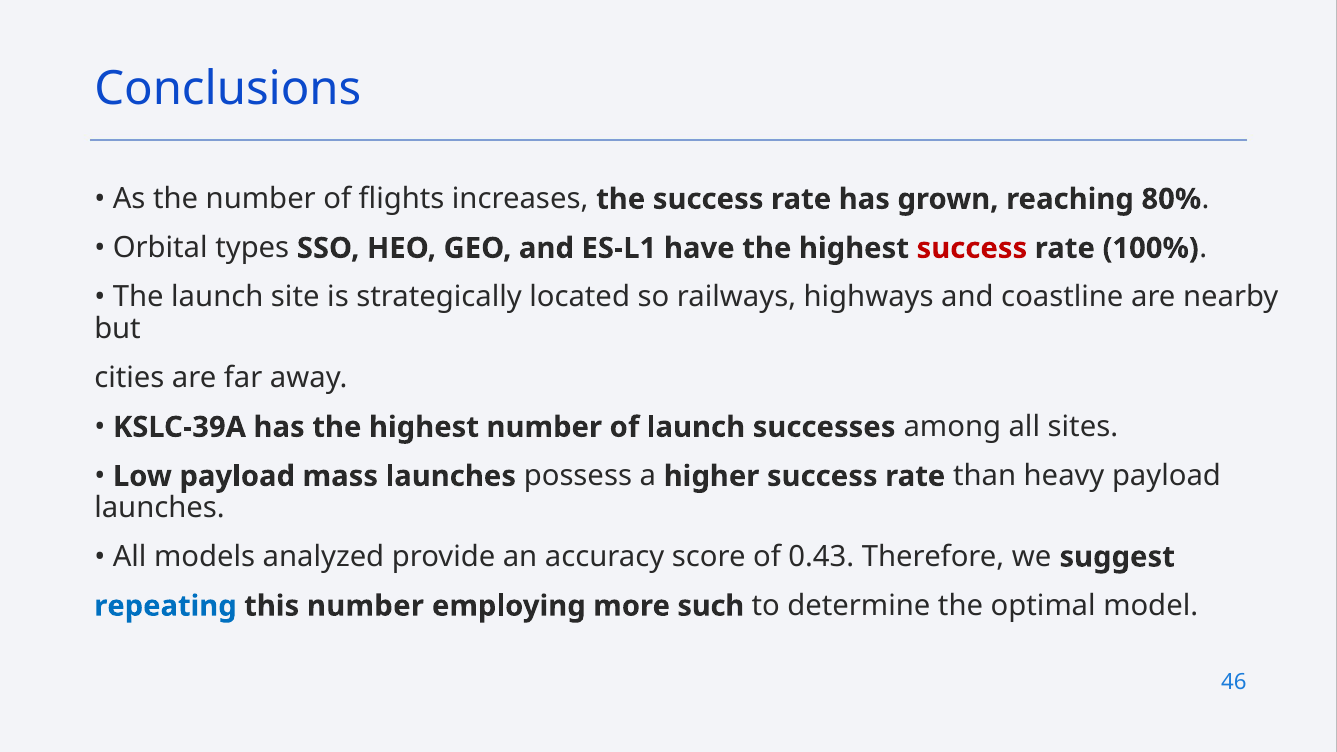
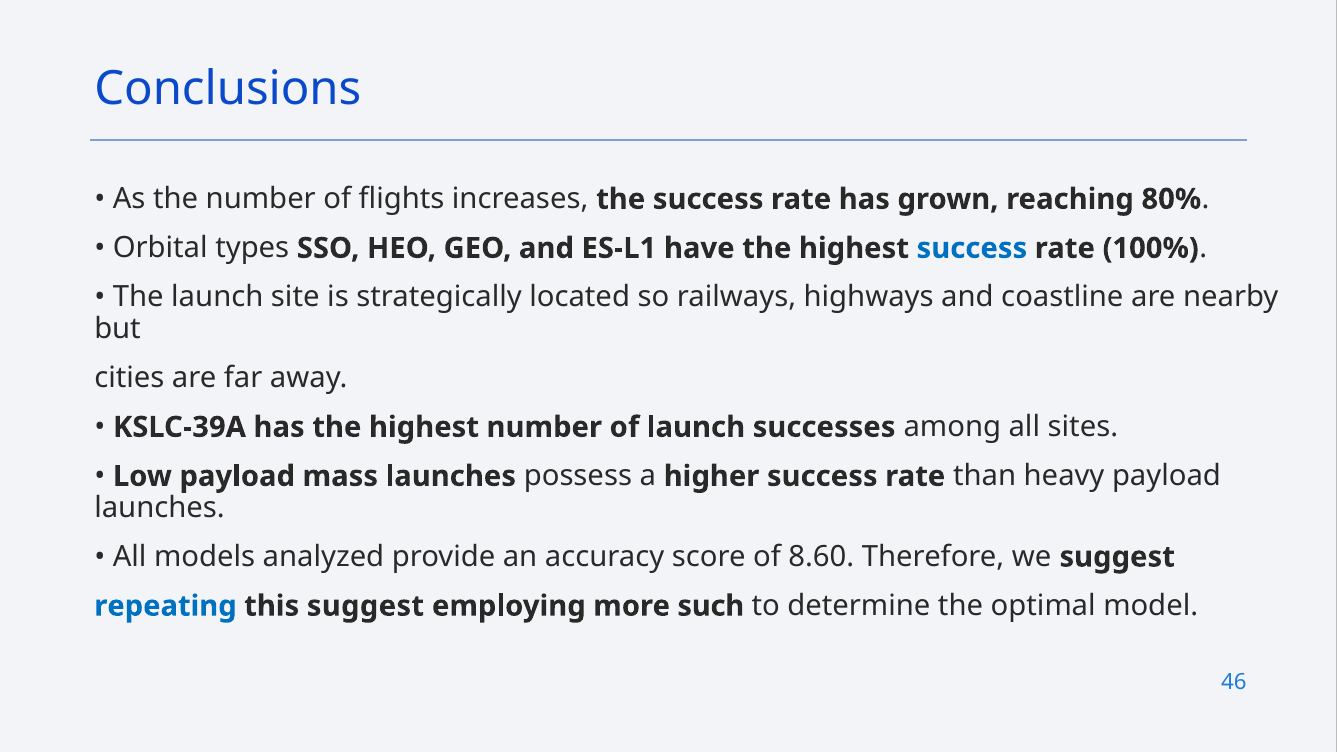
success at (972, 248) colour: red -> blue
0.43: 0.43 -> 8.60
this number: number -> suggest
